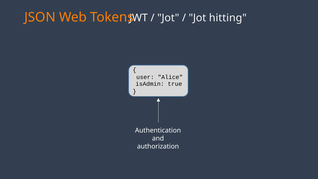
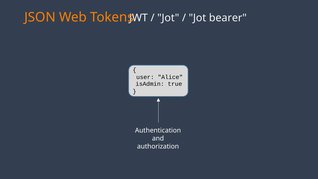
hitting: hitting -> bearer
